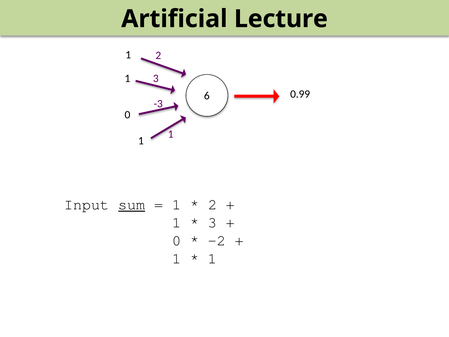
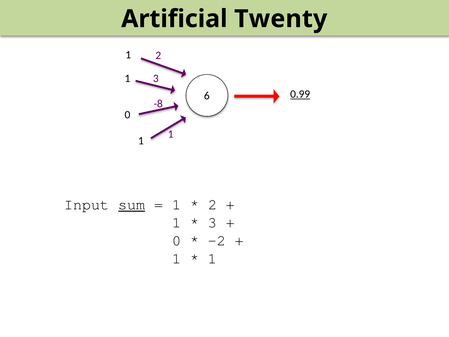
Lecture: Lecture -> Twenty
0.99 underline: none -> present
-3: -3 -> -8
